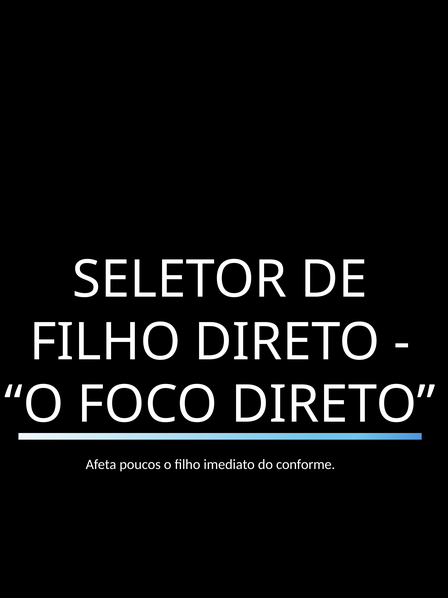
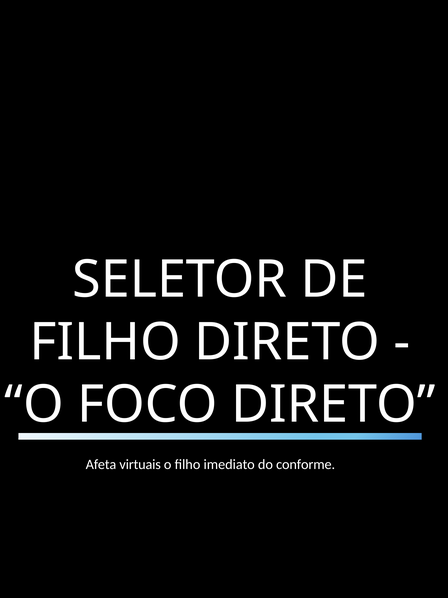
poucos: poucos -> virtuais
